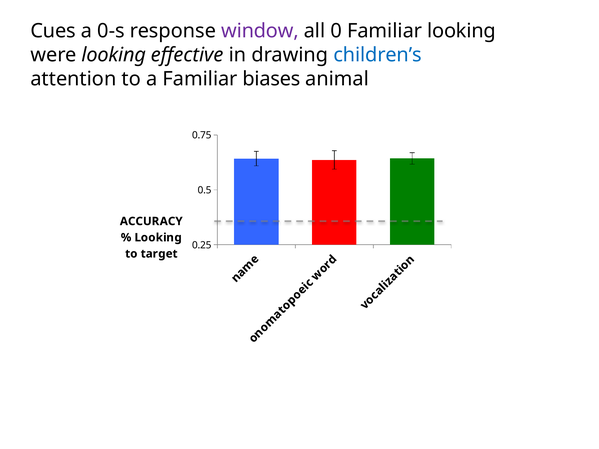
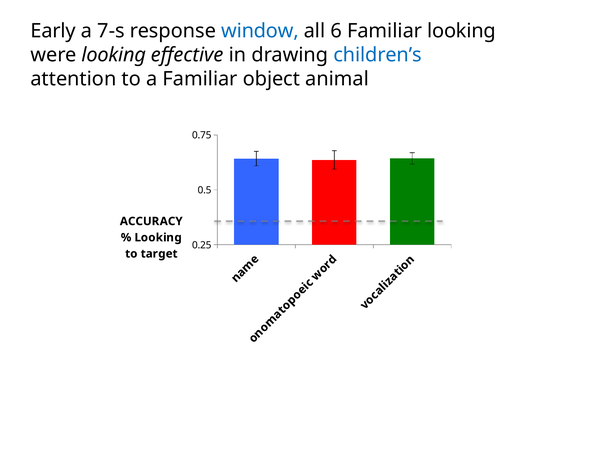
Cues: Cues -> Early
0-s: 0-s -> 7-s
window colour: purple -> blue
0: 0 -> 6
biases: biases -> object
